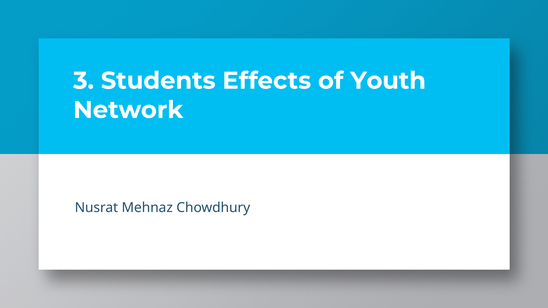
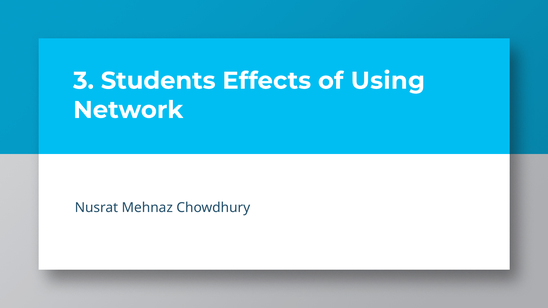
Youth: Youth -> Using
